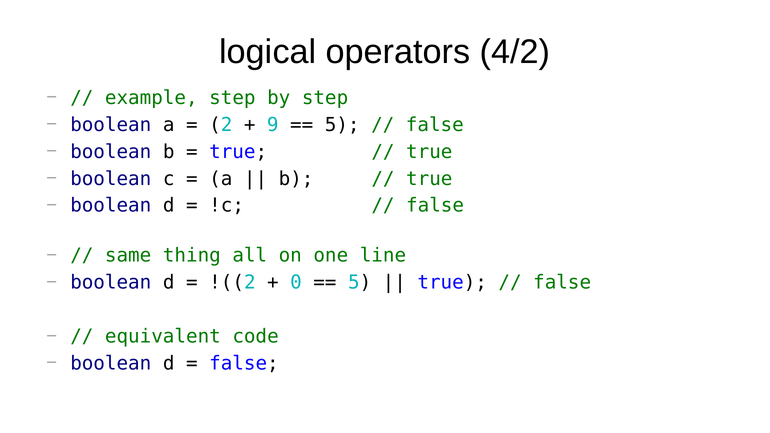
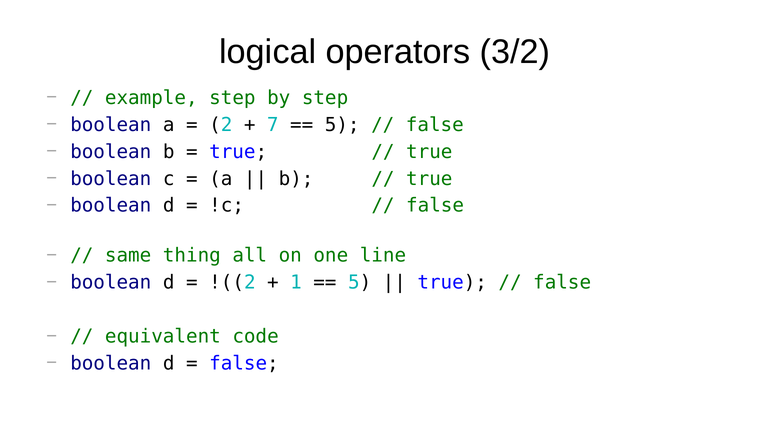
4/2: 4/2 -> 3/2
9: 9 -> 7
0: 0 -> 1
